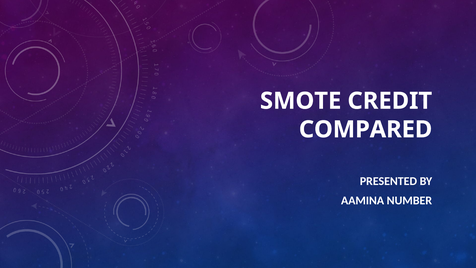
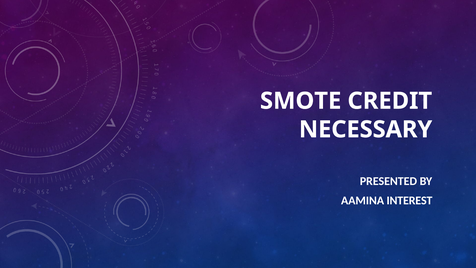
COMPARED: COMPARED -> NECESSARY
NUMBER: NUMBER -> INTEREST
